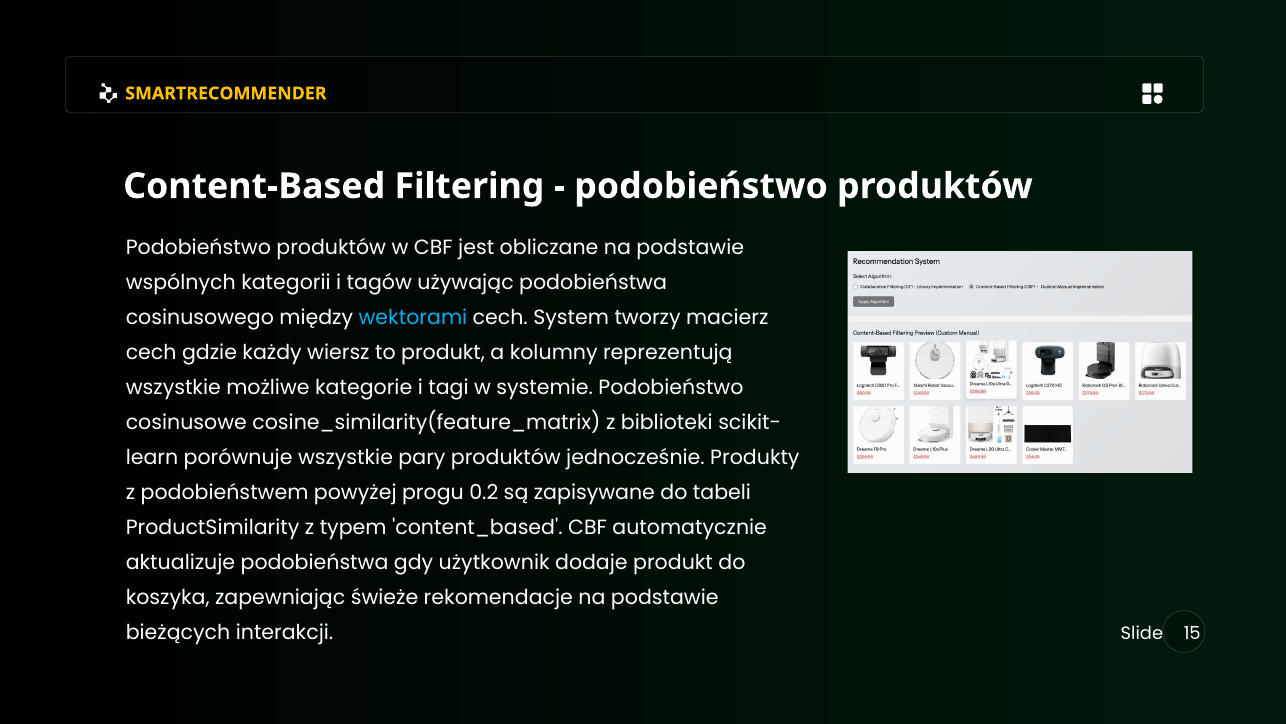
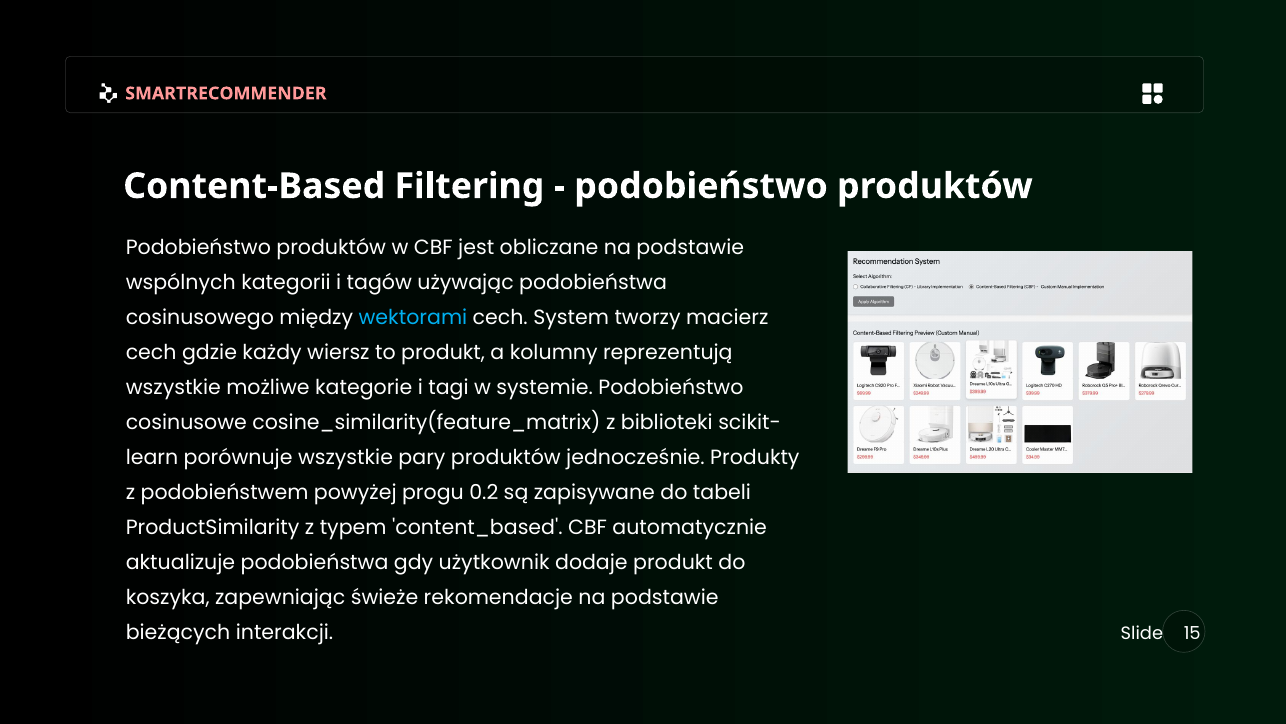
SMARTRECOMMENDER colour: yellow -> pink
